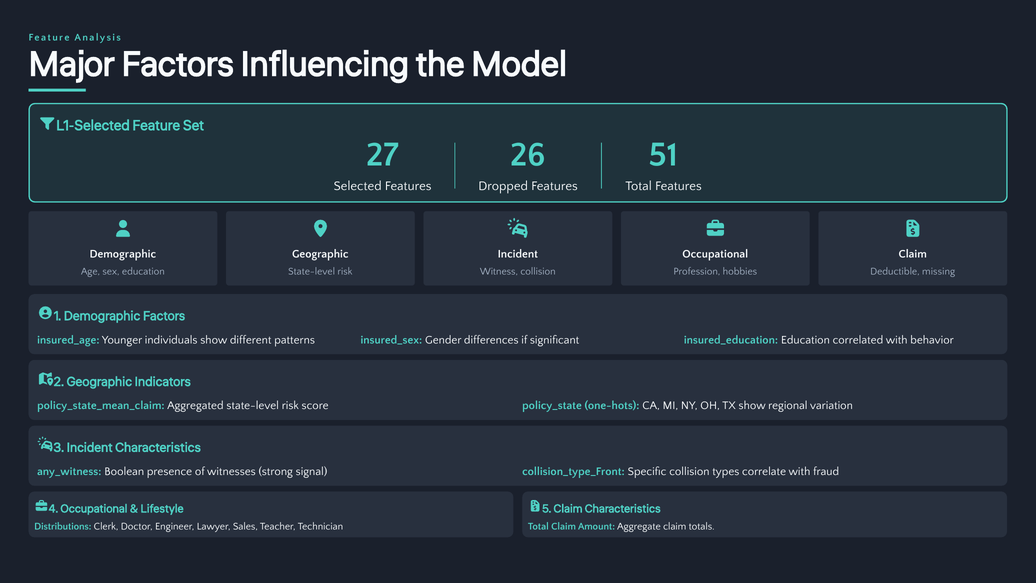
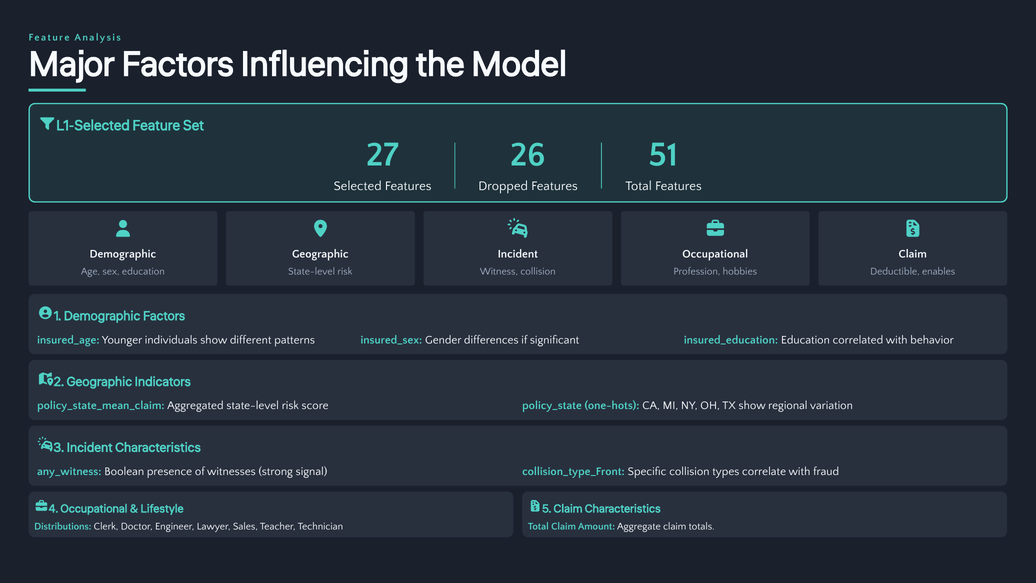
missing: missing -> enables
